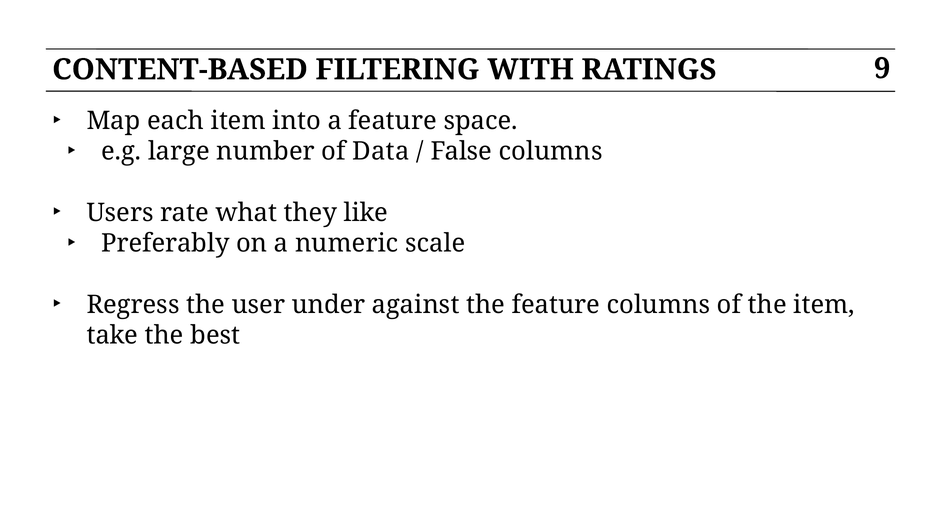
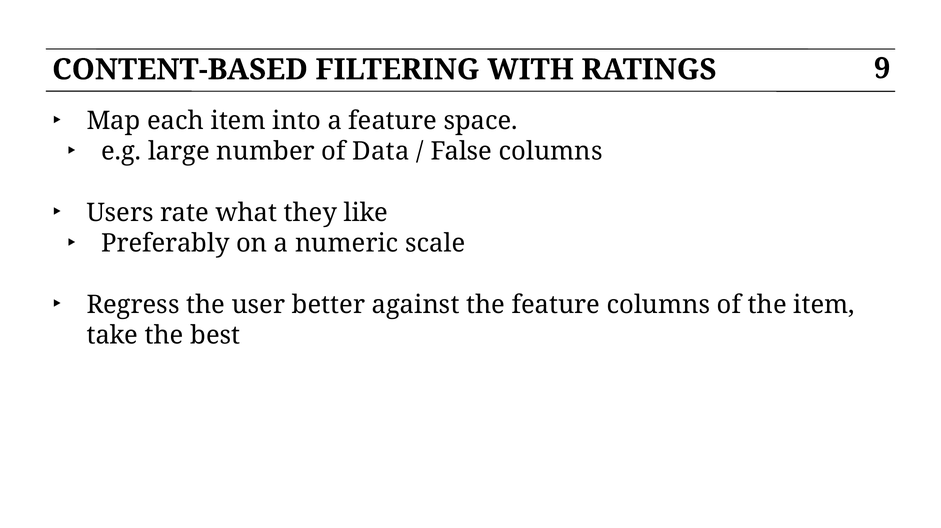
under: under -> better
